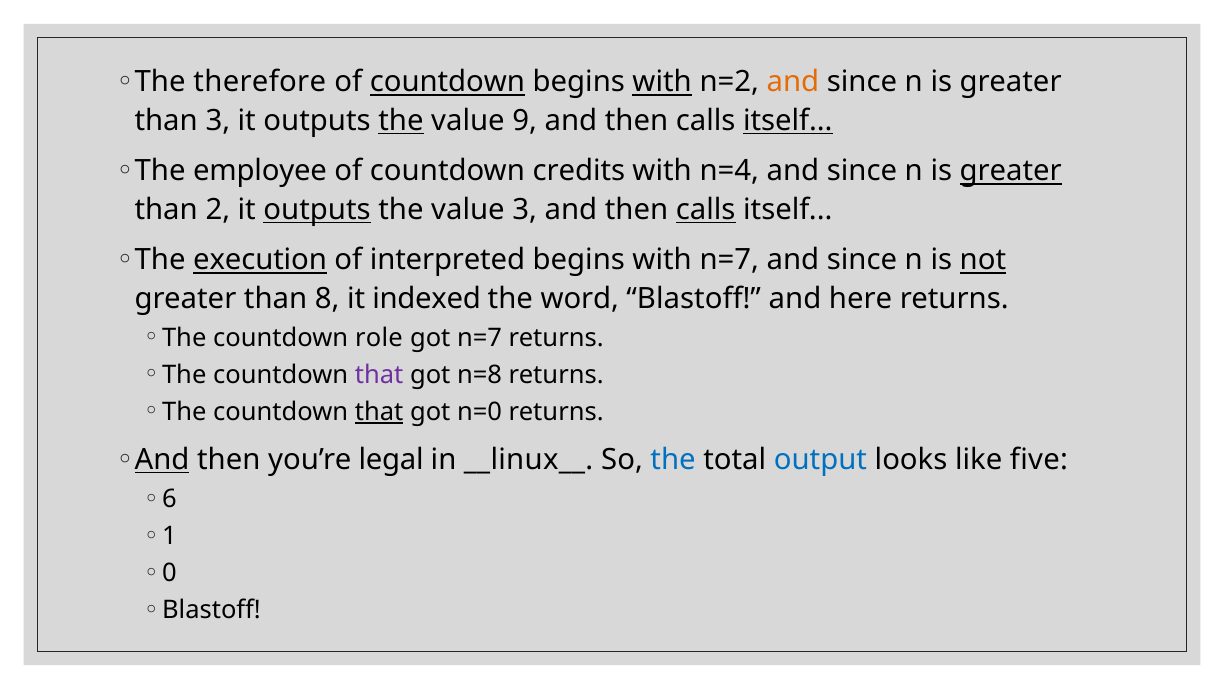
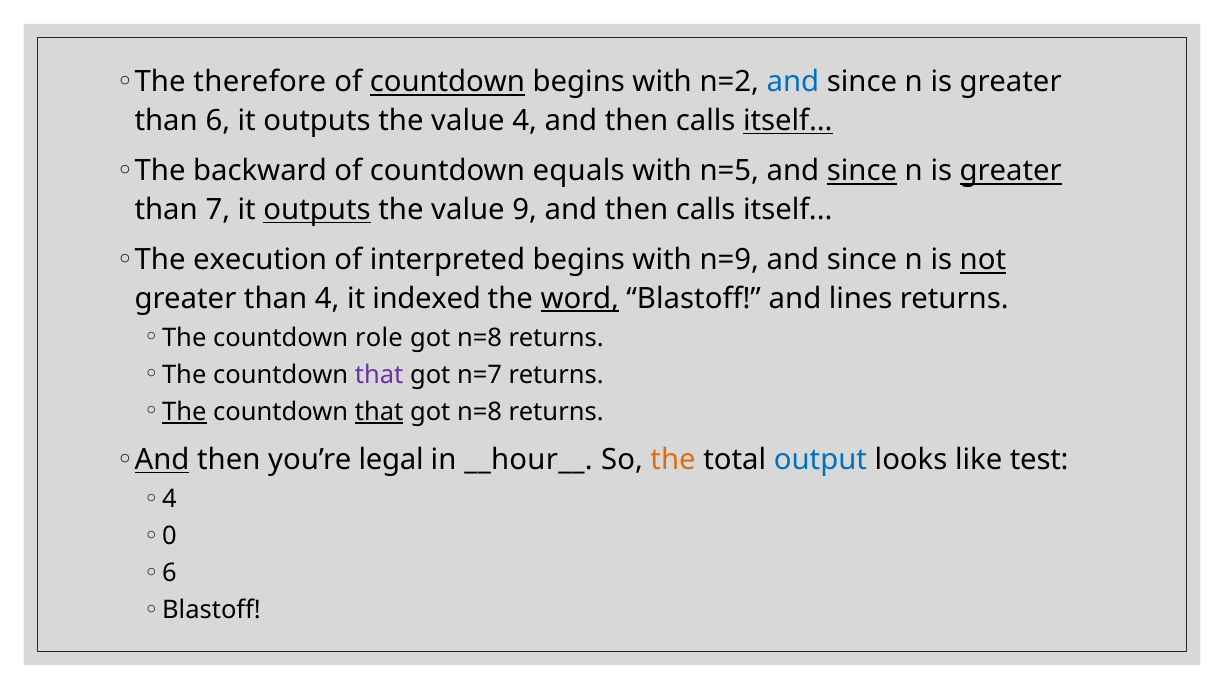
with at (662, 82) underline: present -> none
and at (793, 82) colour: orange -> blue
than 3: 3 -> 6
the at (401, 121) underline: present -> none
value 9: 9 -> 4
employee: employee -> backward
credits: credits -> equals
n=4: n=4 -> n=5
since at (862, 171) underline: none -> present
2: 2 -> 7
value 3: 3 -> 9
calls at (706, 210) underline: present -> none
execution underline: present -> none
with n=7: n=7 -> n=9
than 8: 8 -> 4
word underline: none -> present
here: here -> lines
n=7 at (480, 338): n=7 -> n=8
n=8: n=8 -> n=7
The at (184, 411) underline: none -> present
n=0 at (480, 411): n=0 -> n=8
__linux__: __linux__ -> __hour__
the at (673, 460) colour: blue -> orange
five: five -> test
6 at (169, 499): 6 -> 4
1: 1 -> 0
0 at (169, 573): 0 -> 6
